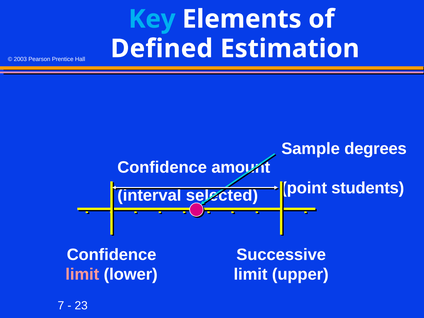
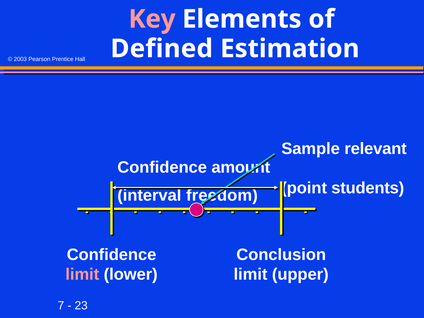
Key colour: light blue -> pink
degrees: degrees -> relevant
selected: selected -> freedom
Successive: Successive -> Conclusion
